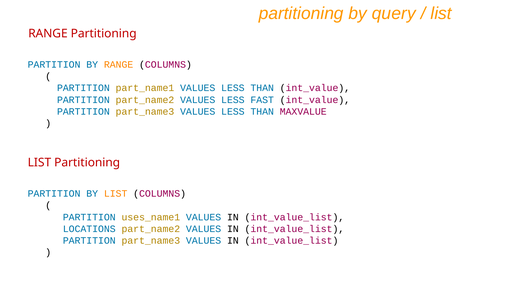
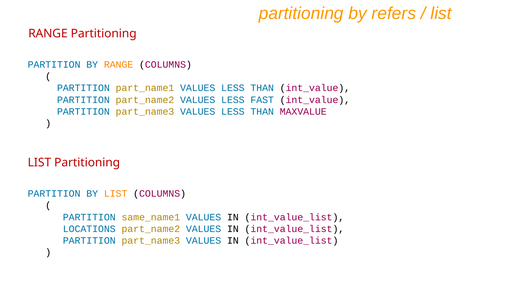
query: query -> refers
uses_name1: uses_name1 -> same_name1
